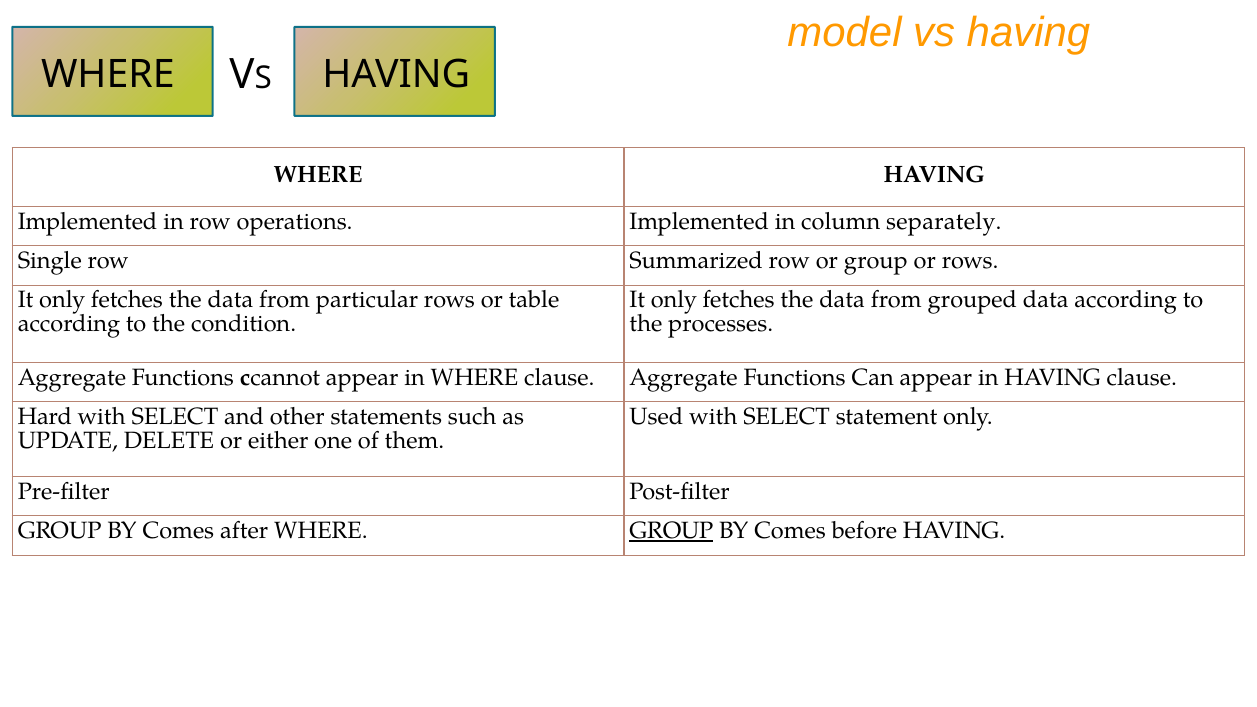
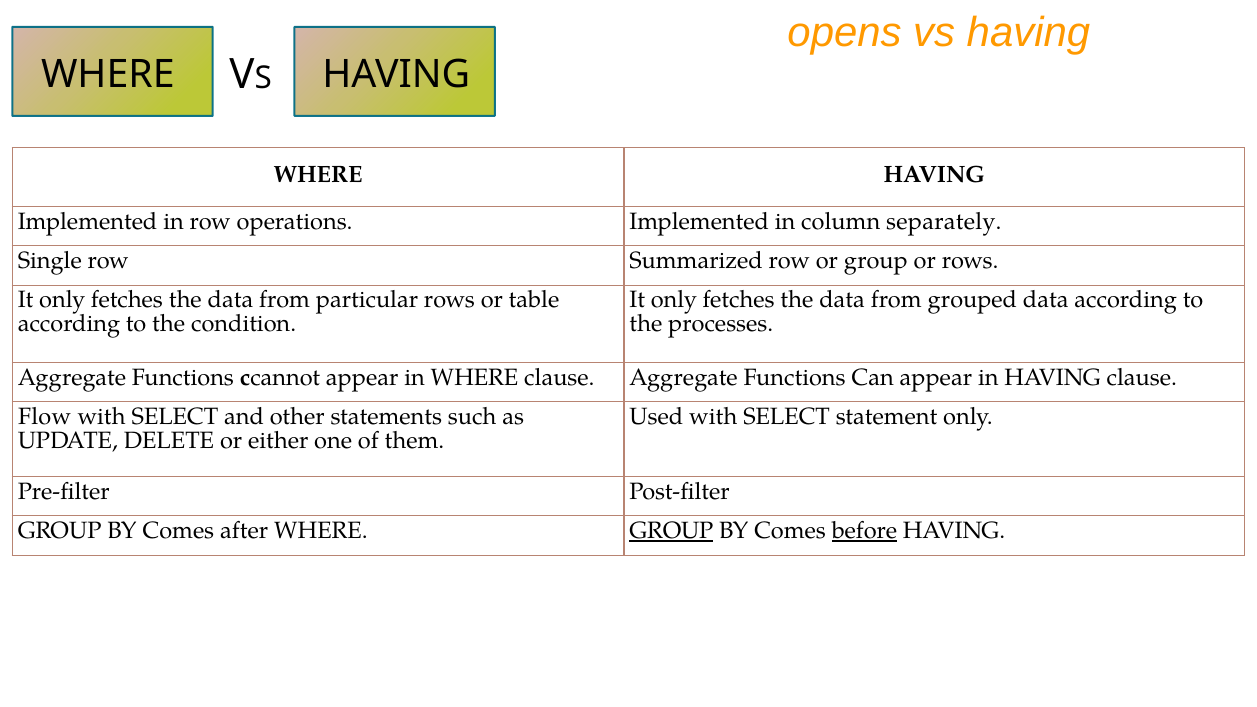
model: model -> opens
Hard: Hard -> Flow
before underline: none -> present
